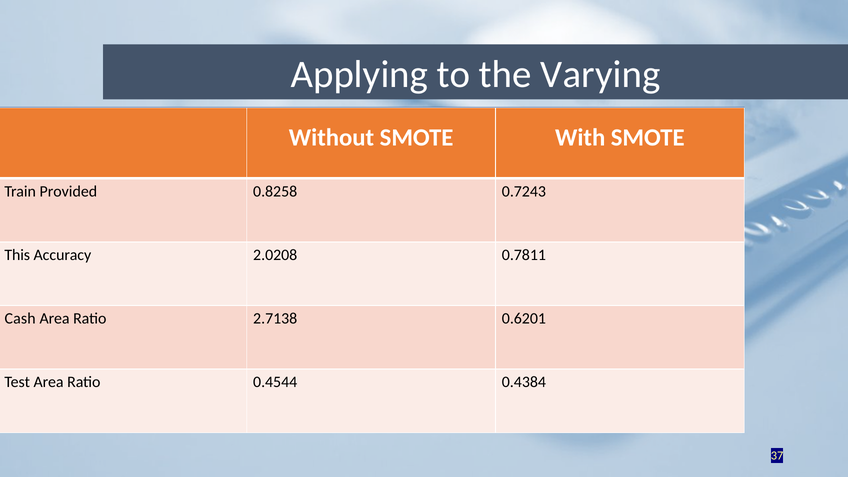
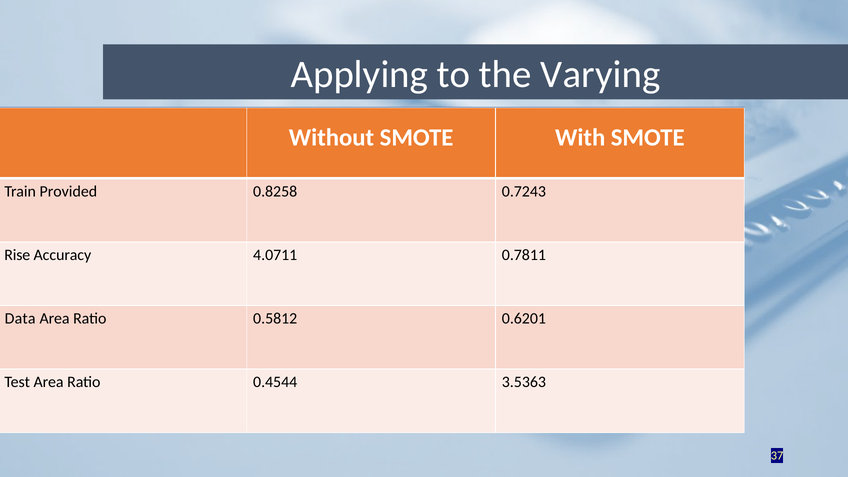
This: This -> Rise
2.0208: 2.0208 -> 4.0711
Cash: Cash -> Data
2.7138: 2.7138 -> 0.5812
0.4384: 0.4384 -> 3.5363
